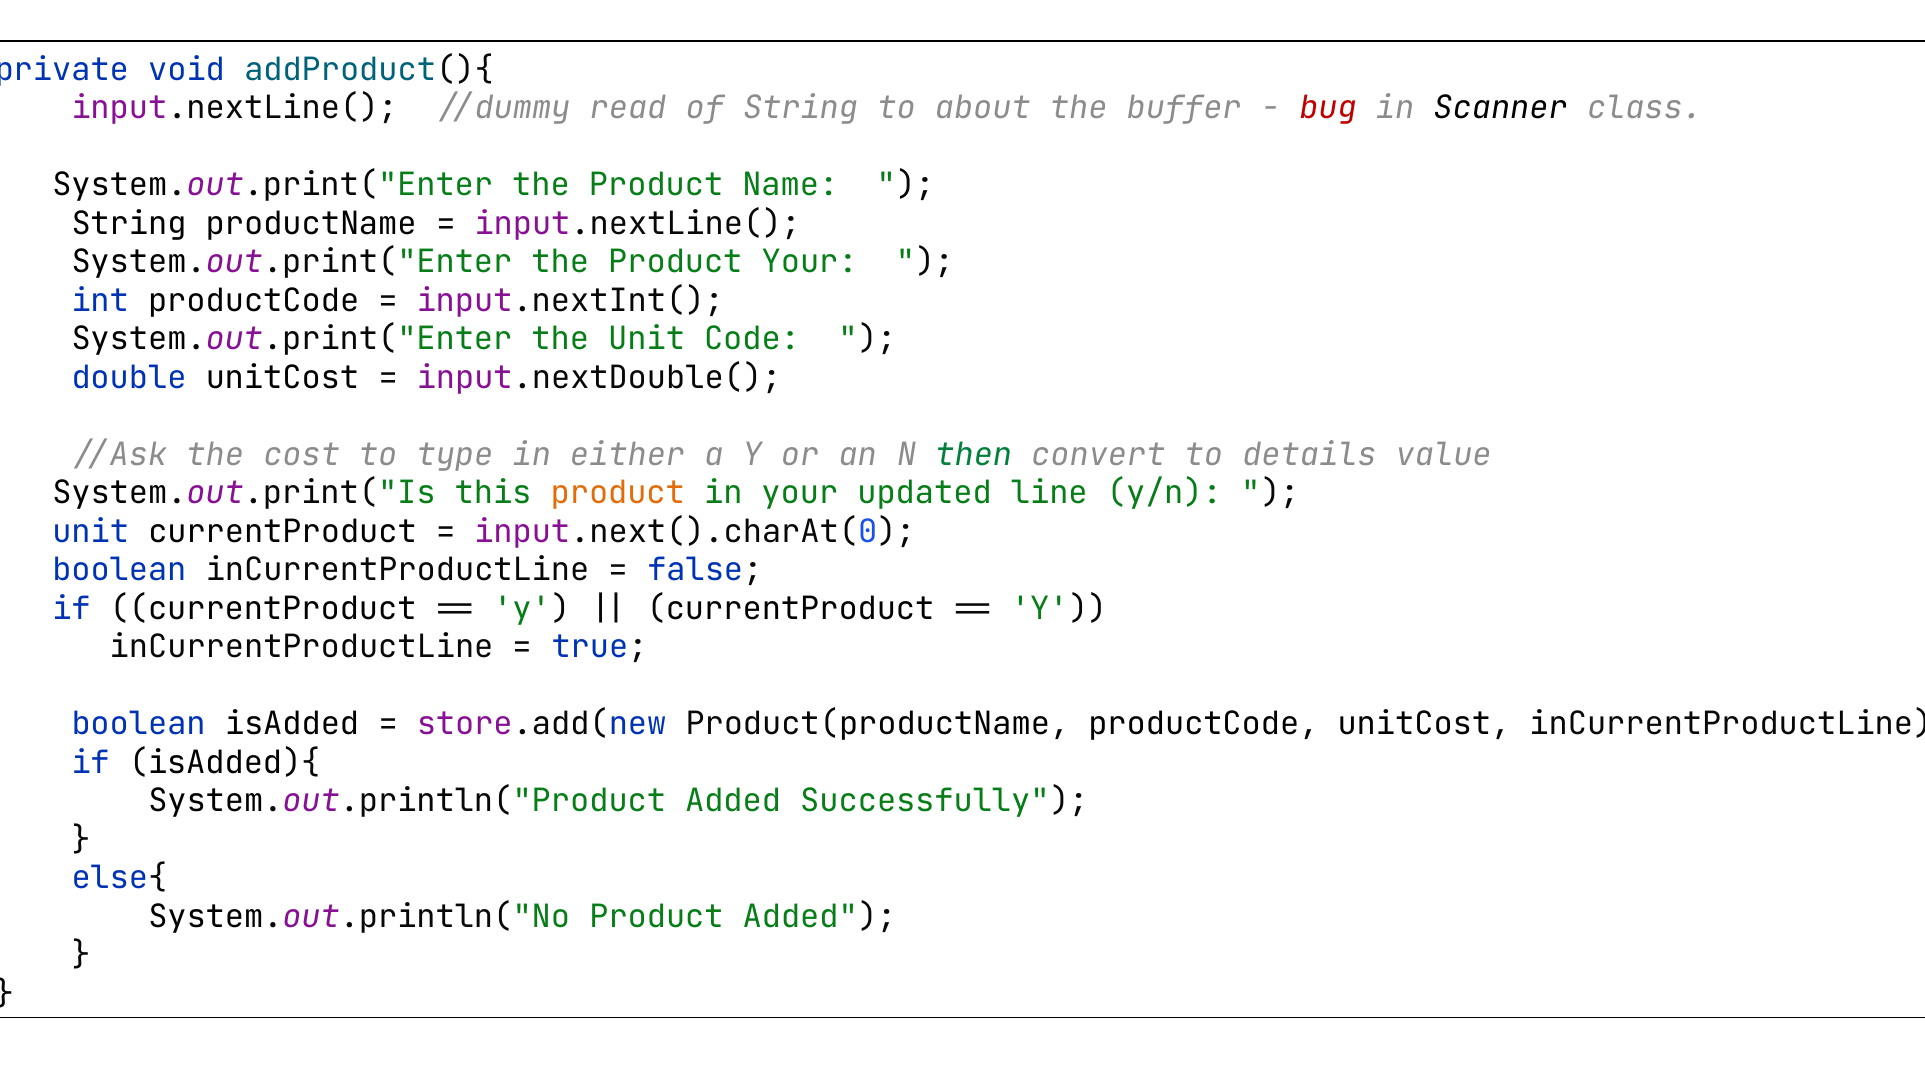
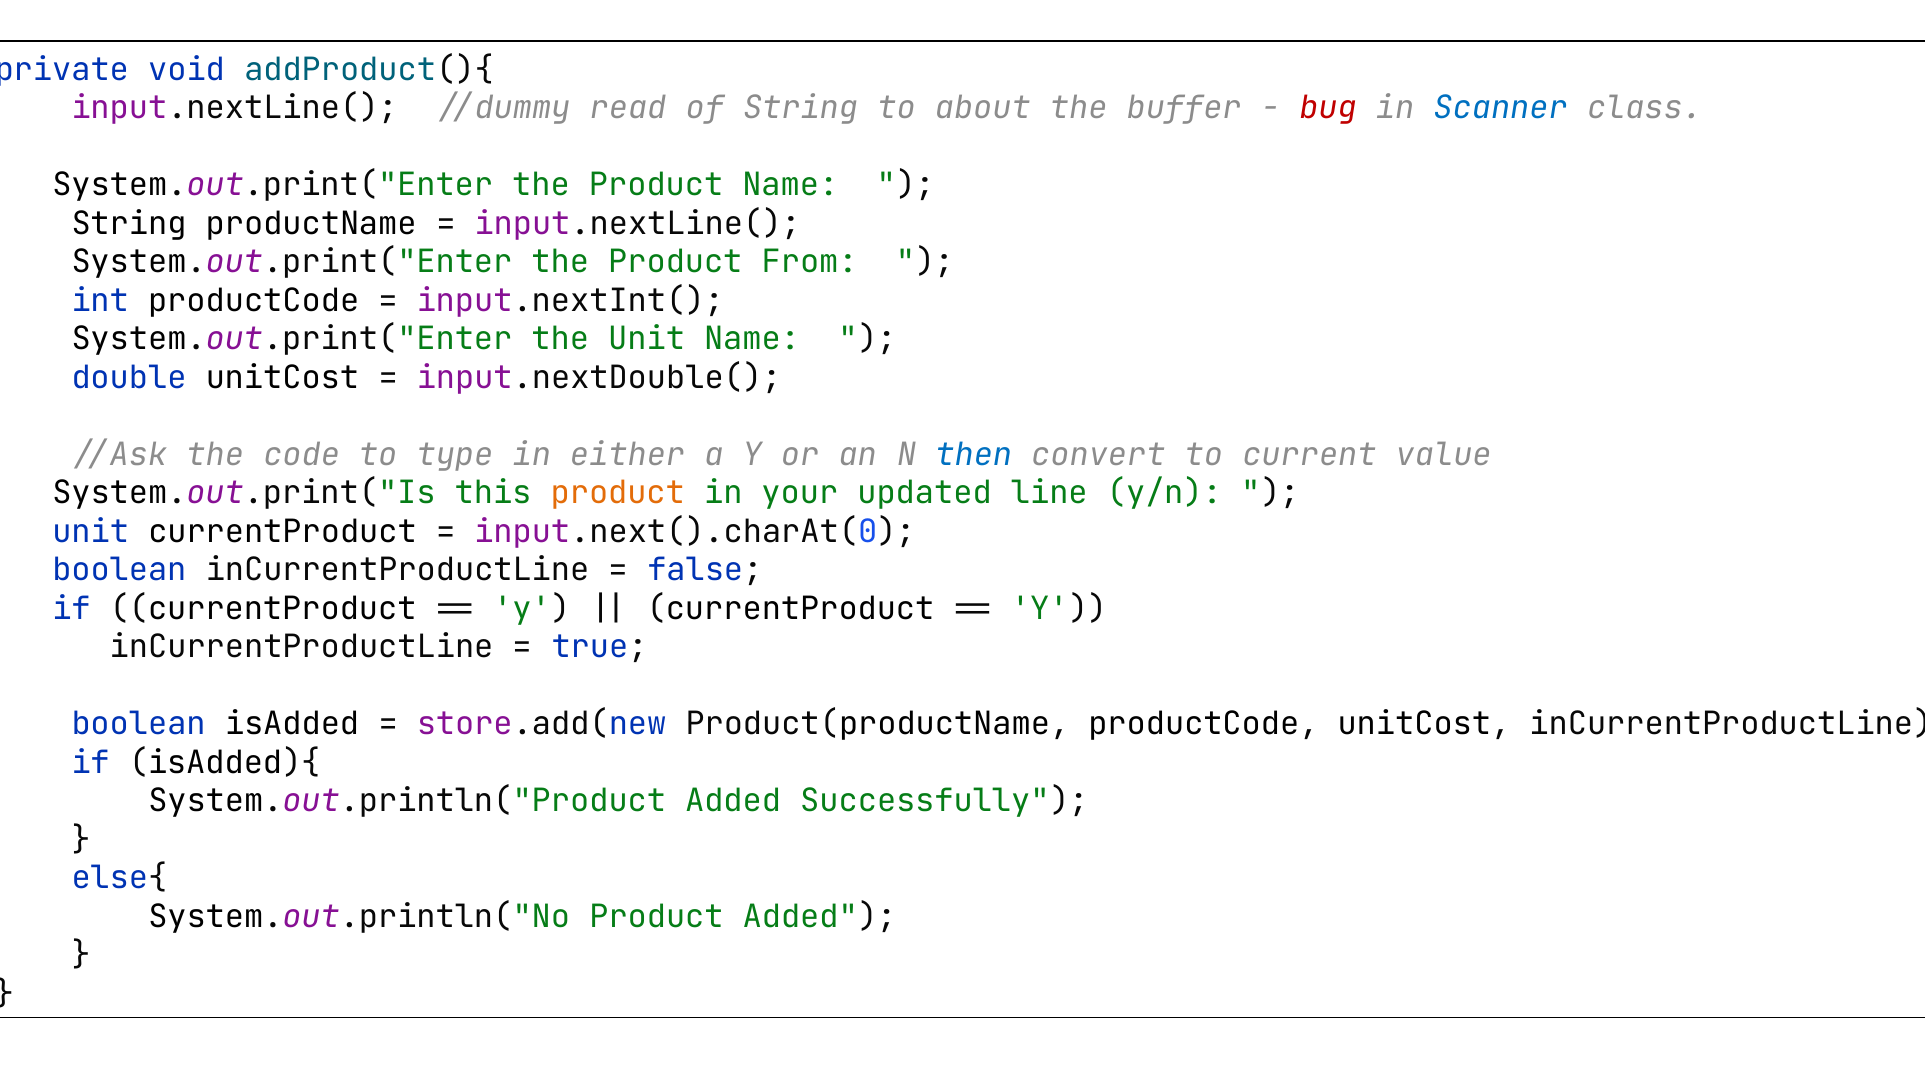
Scanner colour: black -> blue
Product Your: Your -> From
Unit Code: Code -> Name
cost: cost -> code
then colour: green -> blue
details: details -> current
